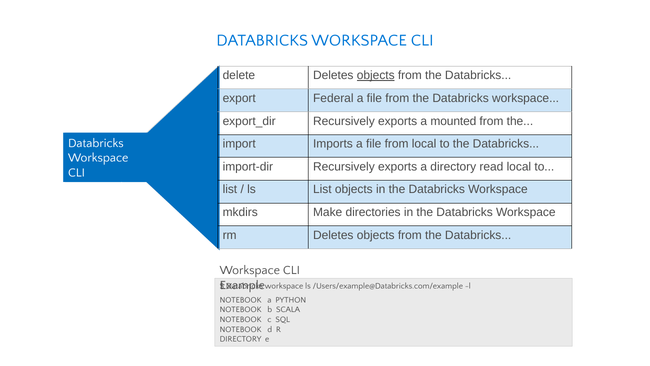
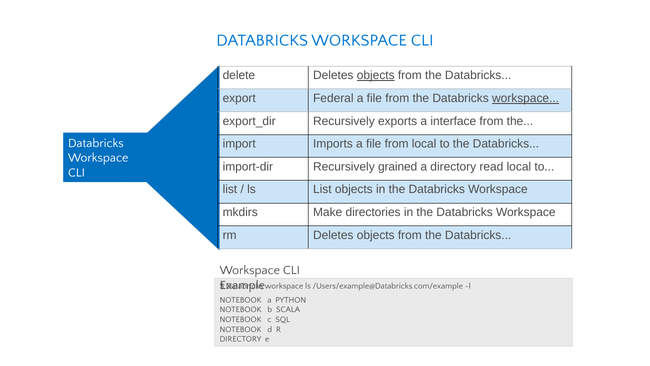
workspace at (526, 98) underline: none -> present
mounted: mounted -> interface
import-dir Recursively exports: exports -> grained
